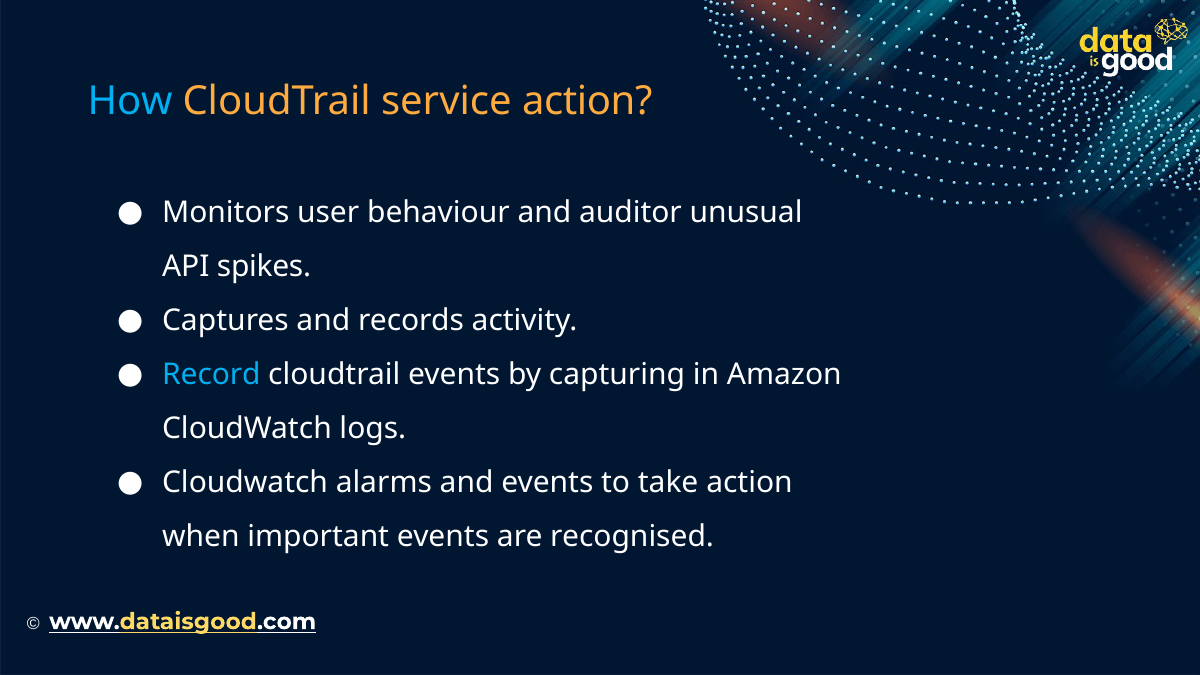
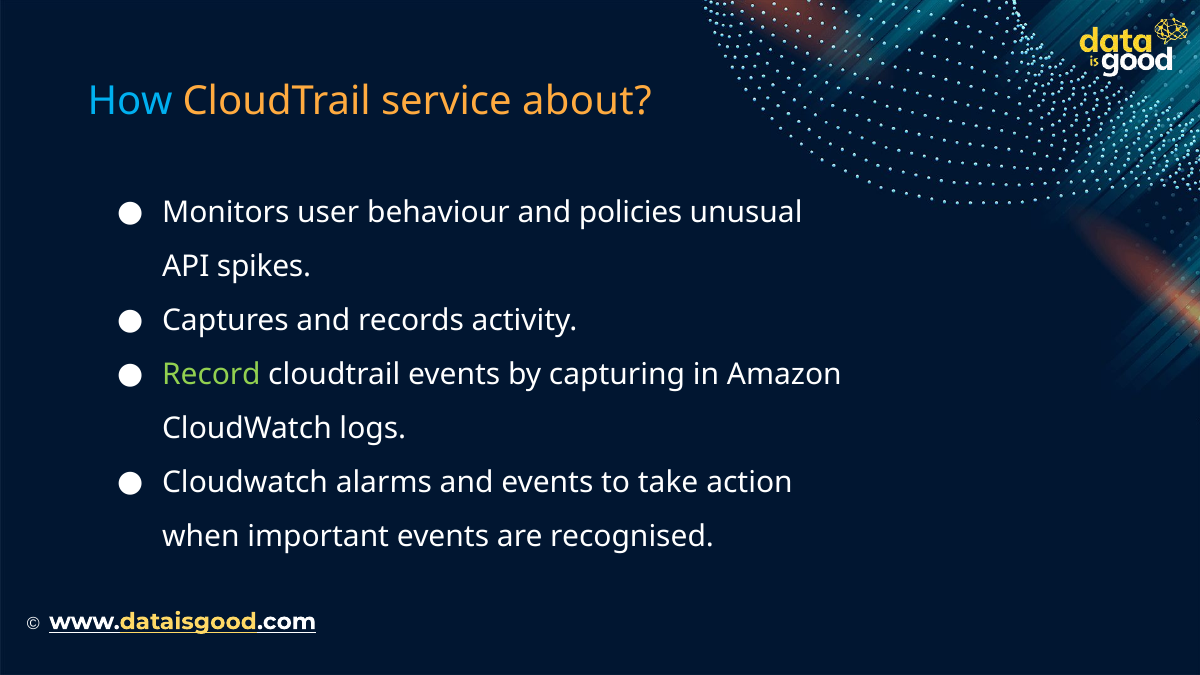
service action: action -> about
auditor: auditor -> policies
Record colour: light blue -> light green
